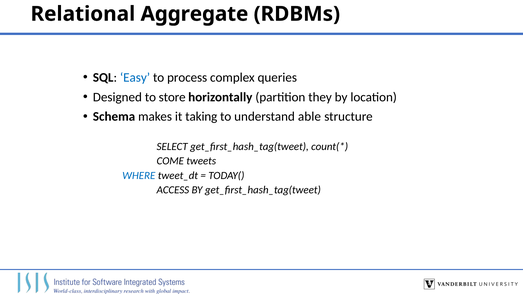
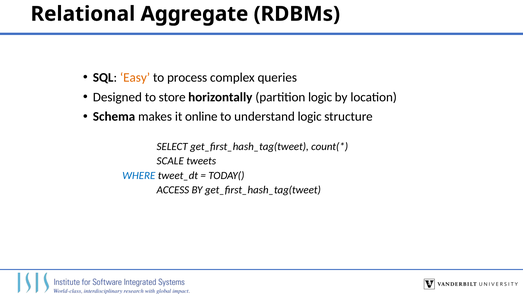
Easy colour: blue -> orange
partition they: they -> logic
taking: taking -> online
understand able: able -> logic
COME: COME -> SCALE
